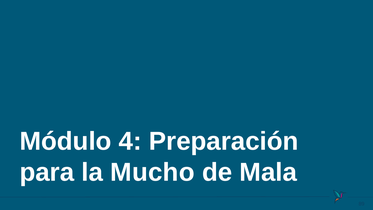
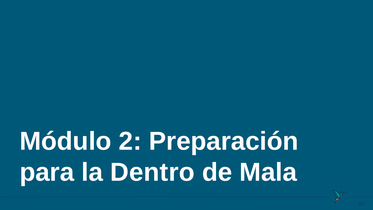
4: 4 -> 2
Mucho: Mucho -> Dentro
